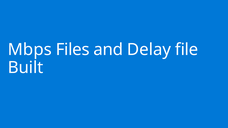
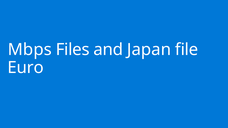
Delay: Delay -> Japan
Built: Built -> Euro
